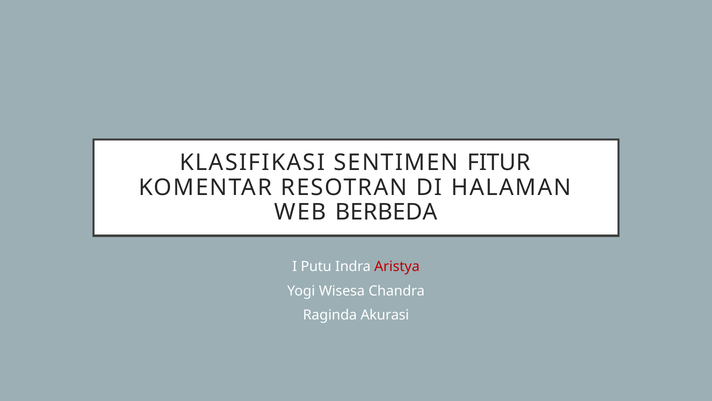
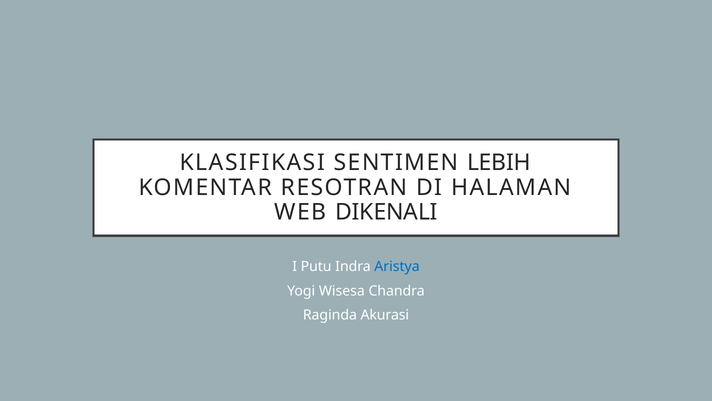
FITUR: FITUR -> LEBIH
BERBEDA: BERBEDA -> DIKENALI
Aristya colour: red -> blue
